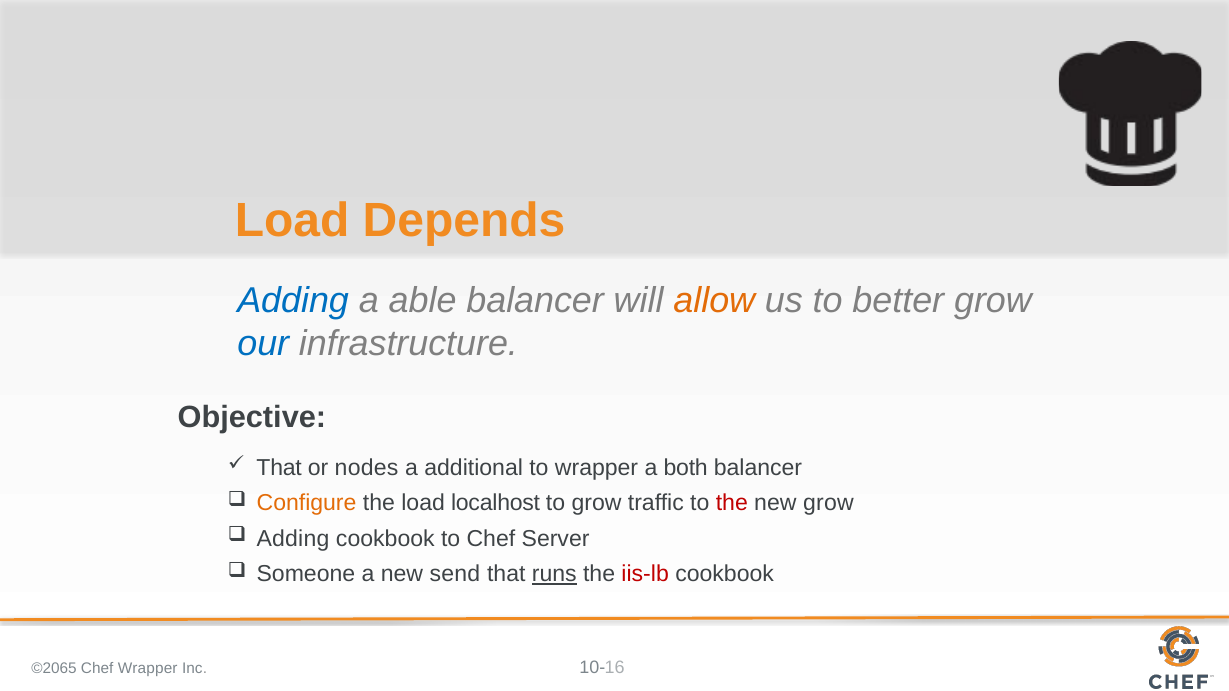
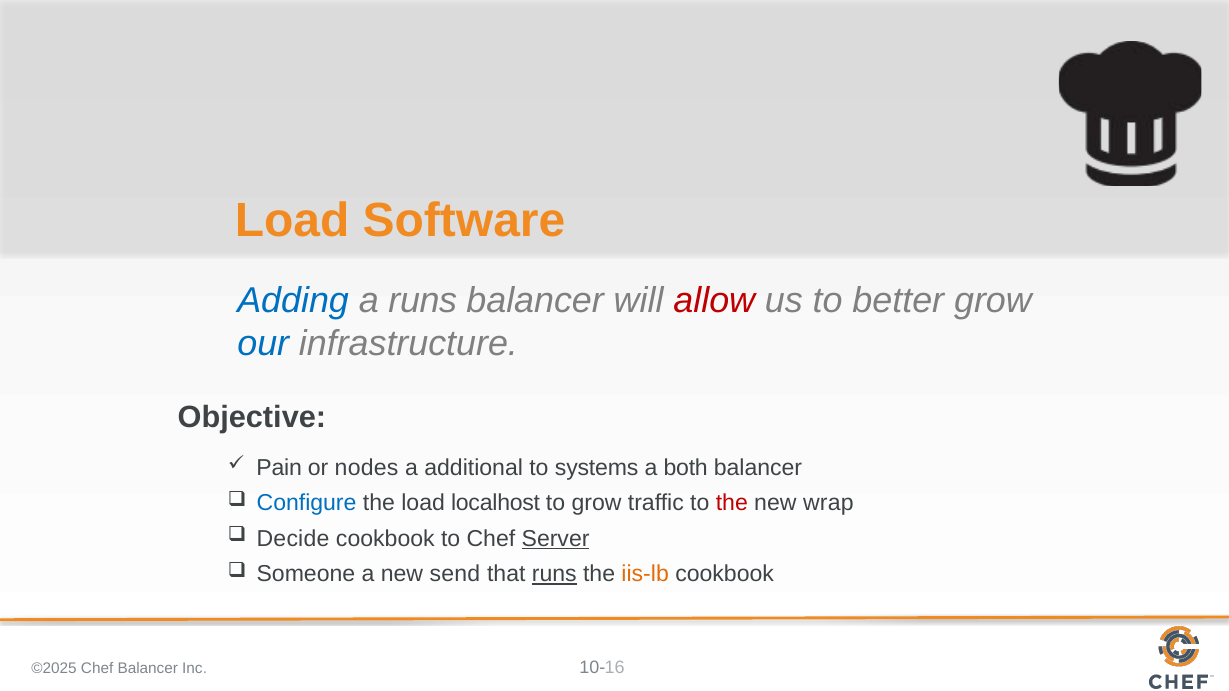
Depends: Depends -> Software
a able: able -> runs
allow colour: orange -> red
That at (279, 468): That -> Pain
to wrapper: wrapper -> systems
Configure colour: orange -> blue
new grow: grow -> wrap
Adding at (293, 539): Adding -> Decide
Server underline: none -> present
iis-lb colour: red -> orange
©2065: ©2065 -> ©2025
Chef Wrapper: Wrapper -> Balancer
